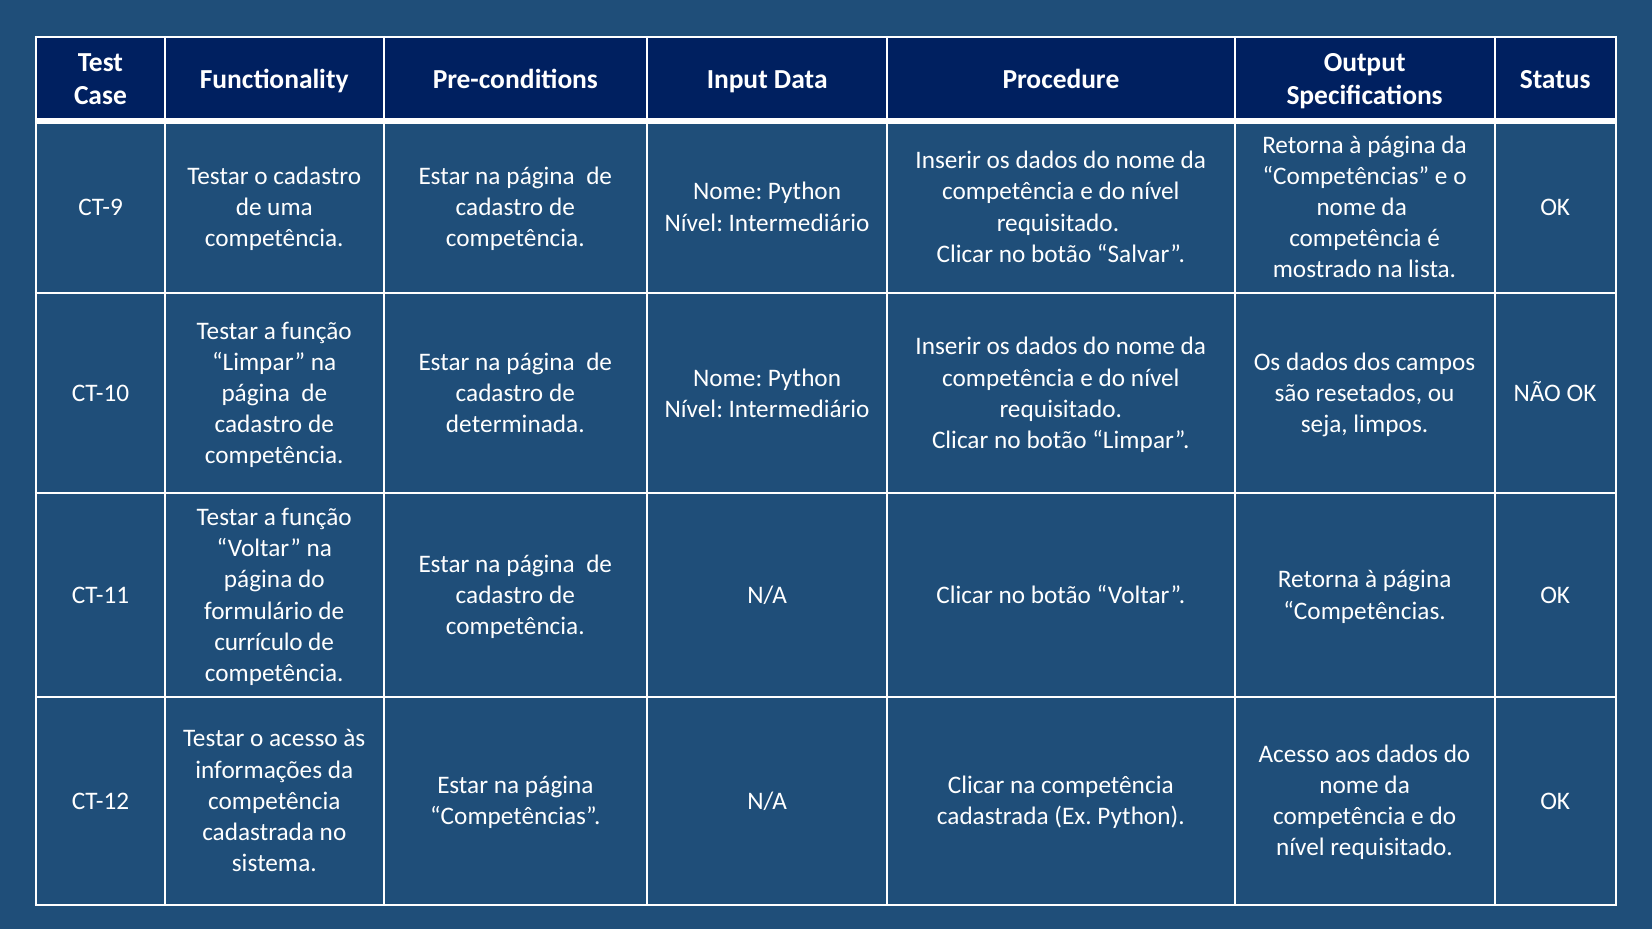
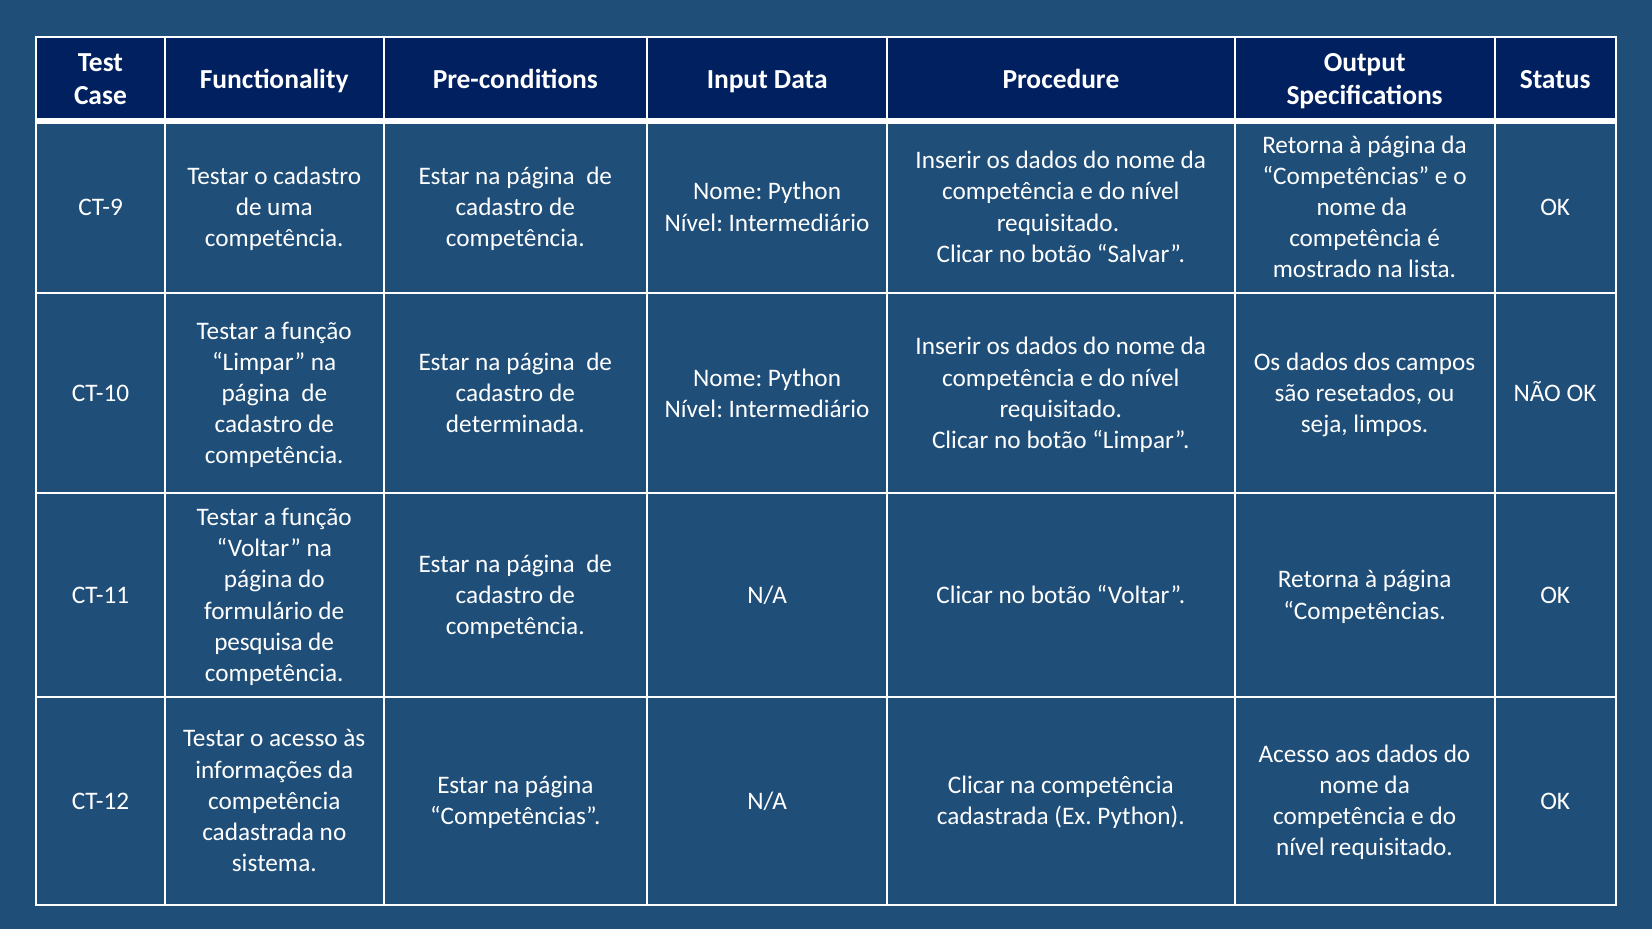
currículo: currículo -> pesquisa
